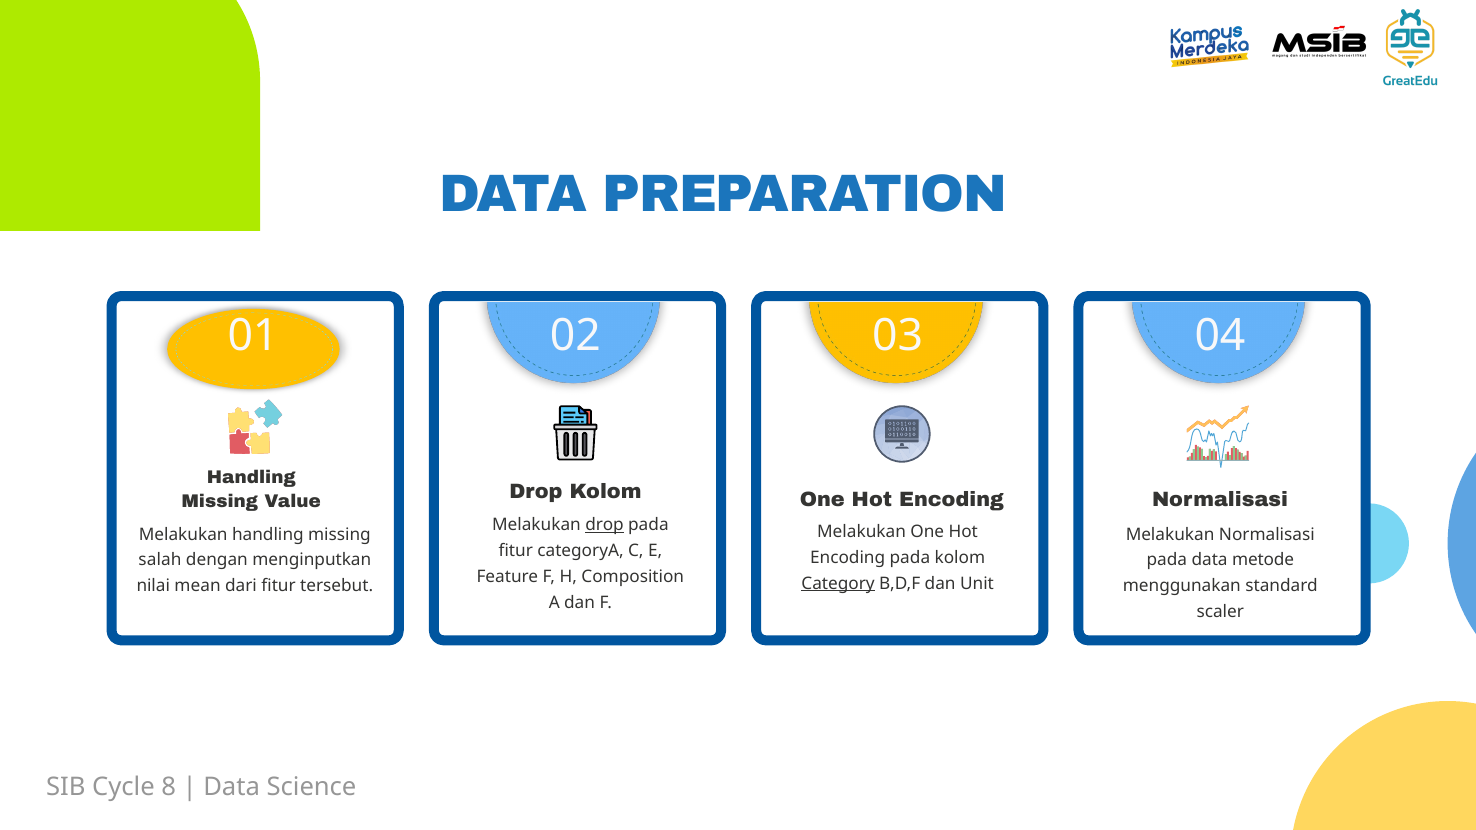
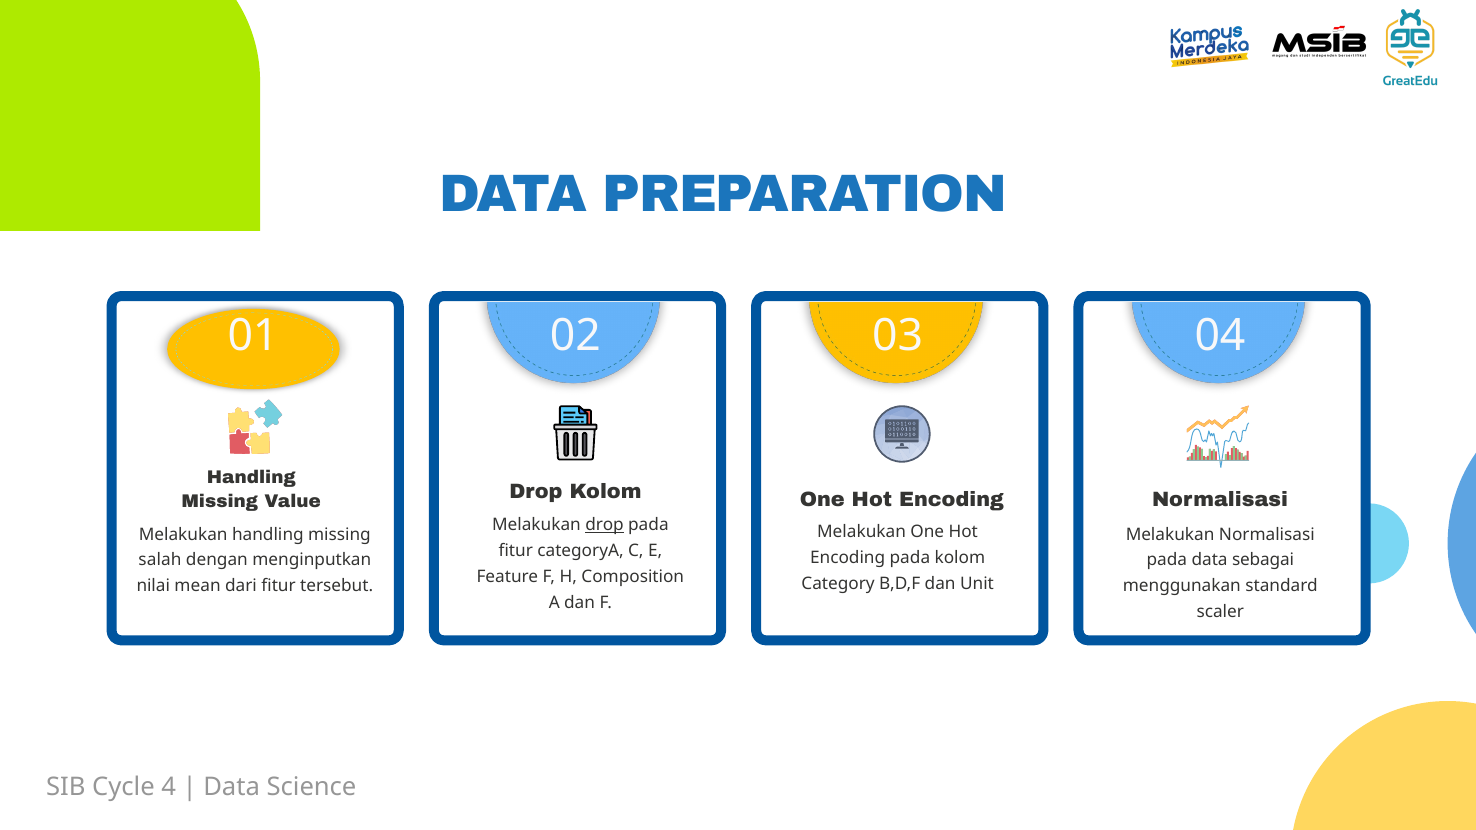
metode: metode -> sebagai
Category underline: present -> none
8: 8 -> 4
